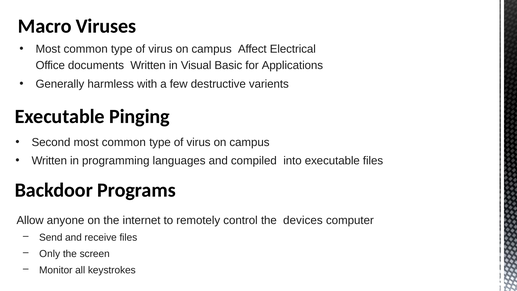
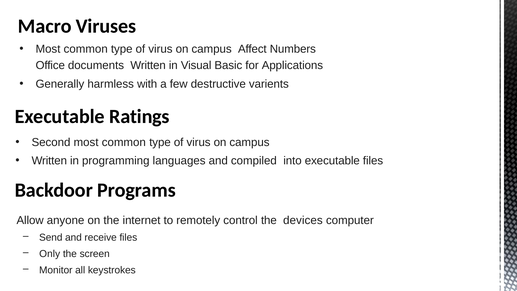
Electrical: Electrical -> Numbers
Pinging: Pinging -> Ratings
